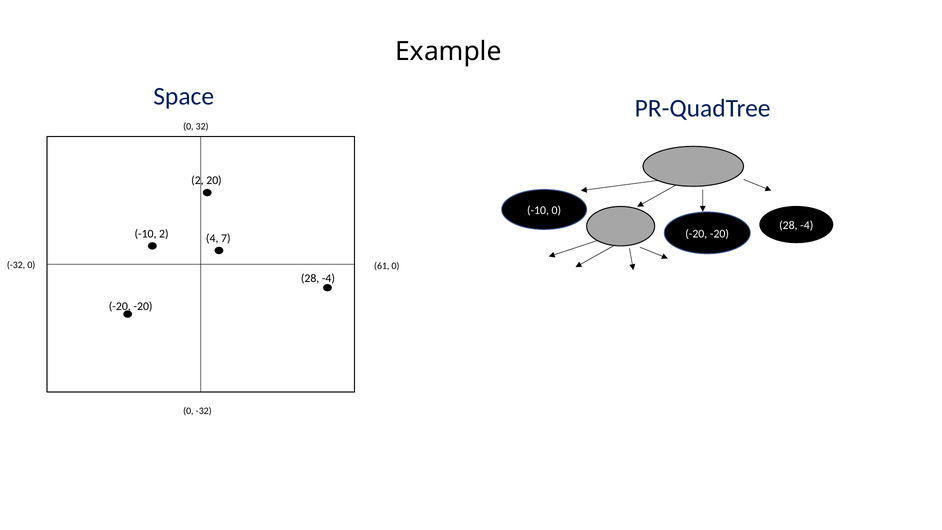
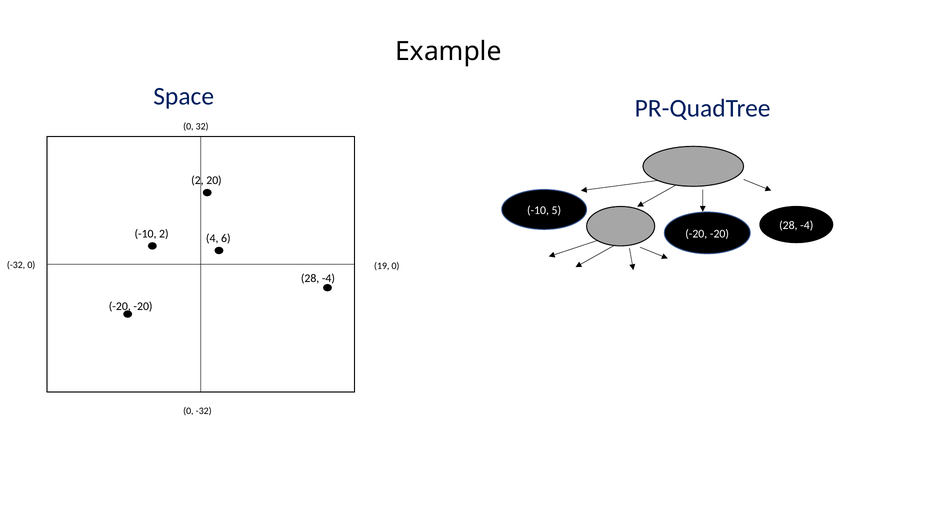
-10 0: 0 -> 5
7: 7 -> 6
61: 61 -> 19
